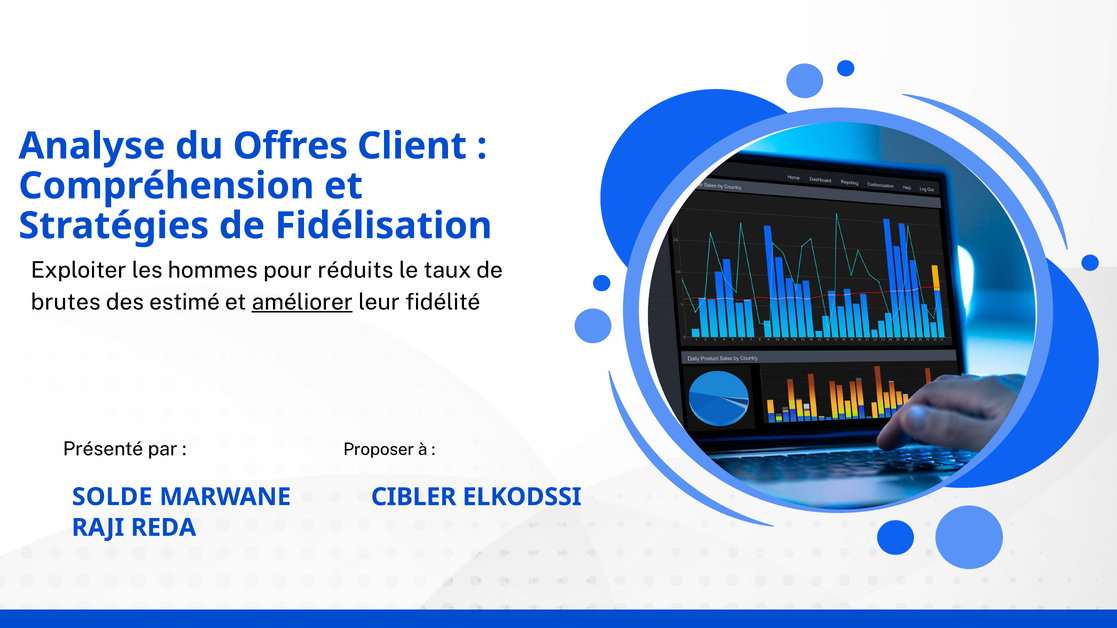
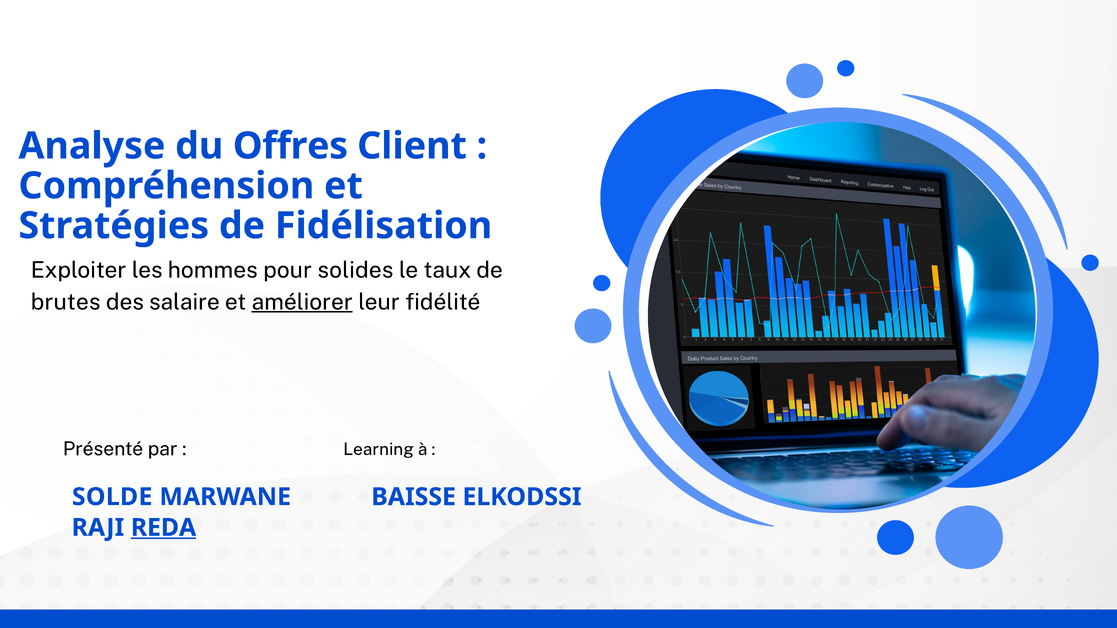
réduits: réduits -> solides
estimé: estimé -> salaire
Proposer: Proposer -> Learning
CIBLER: CIBLER -> BAISSE
REDA underline: none -> present
